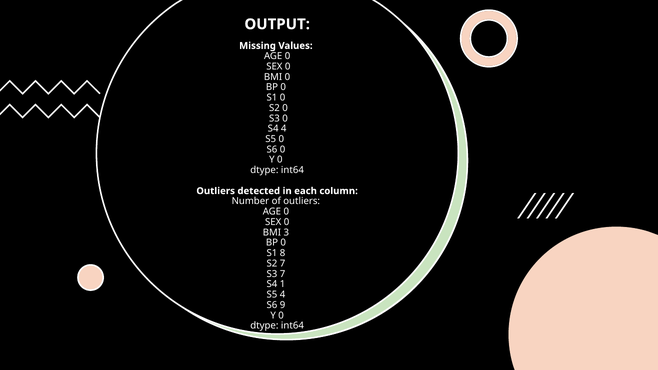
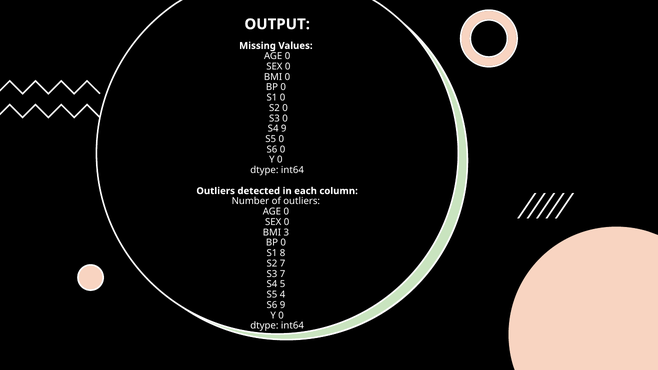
S4 4: 4 -> 9
1: 1 -> 5
